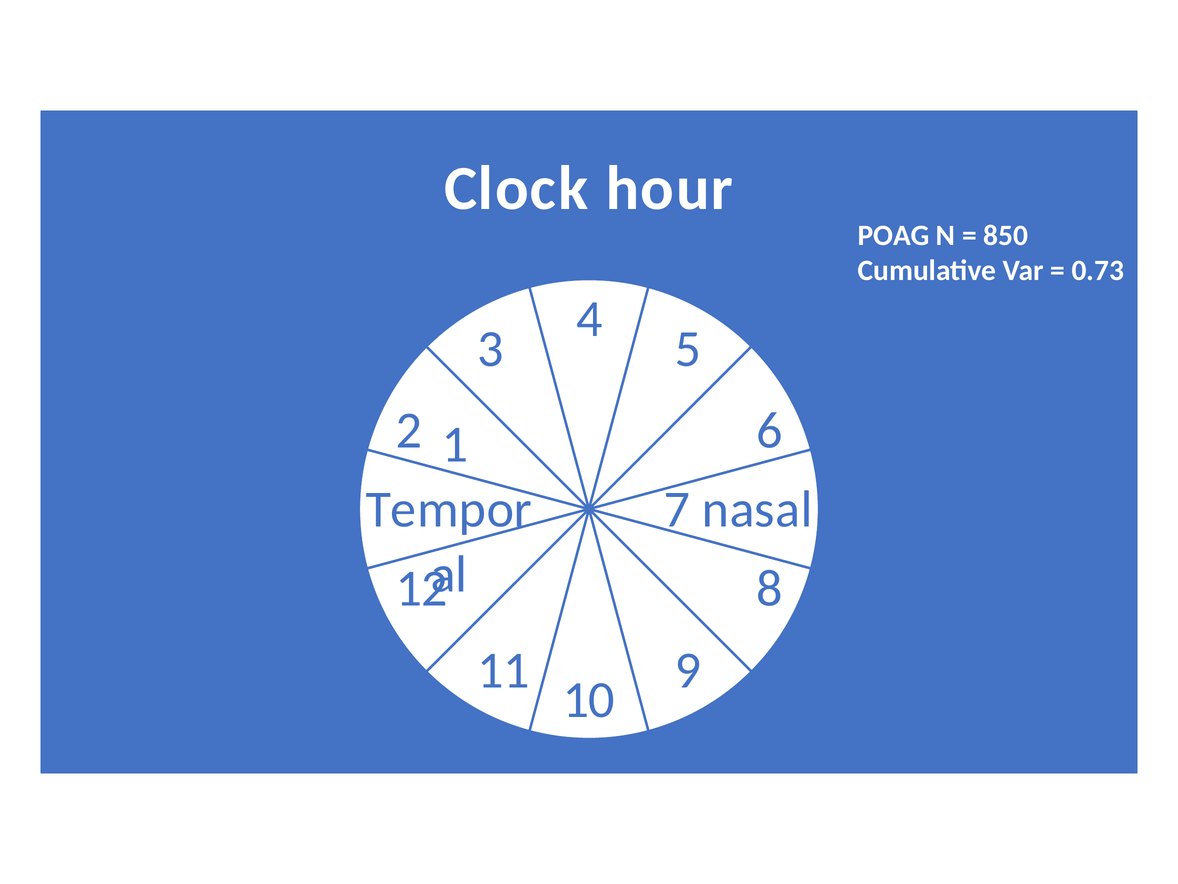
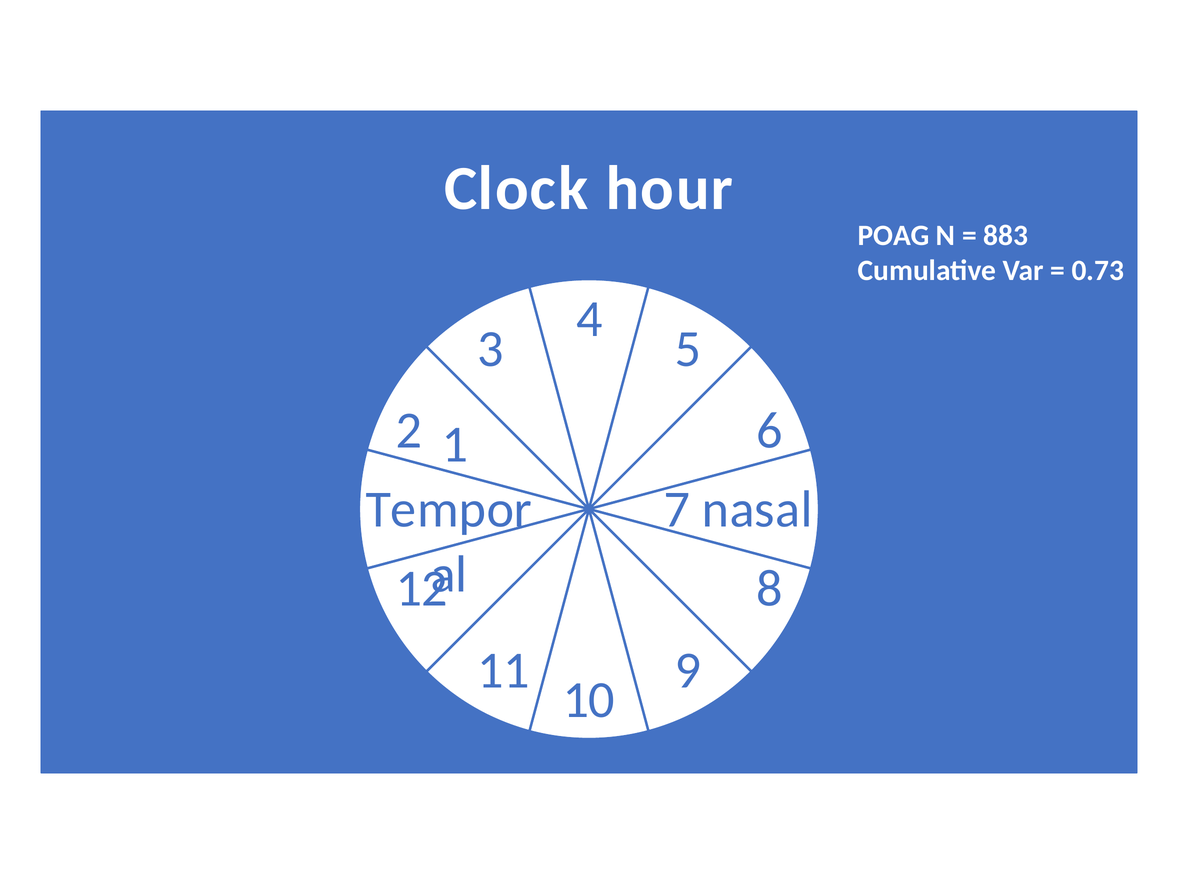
850: 850 -> 883
